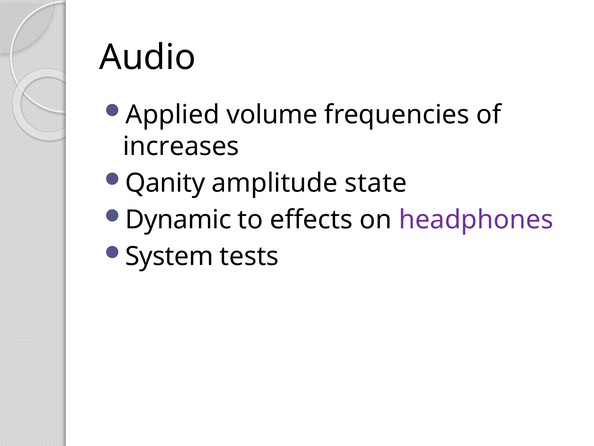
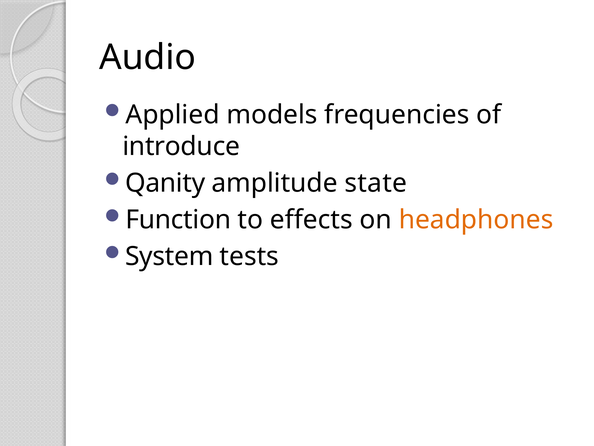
volume: volume -> models
increases: increases -> introduce
Dynamic: Dynamic -> Function
headphones colour: purple -> orange
